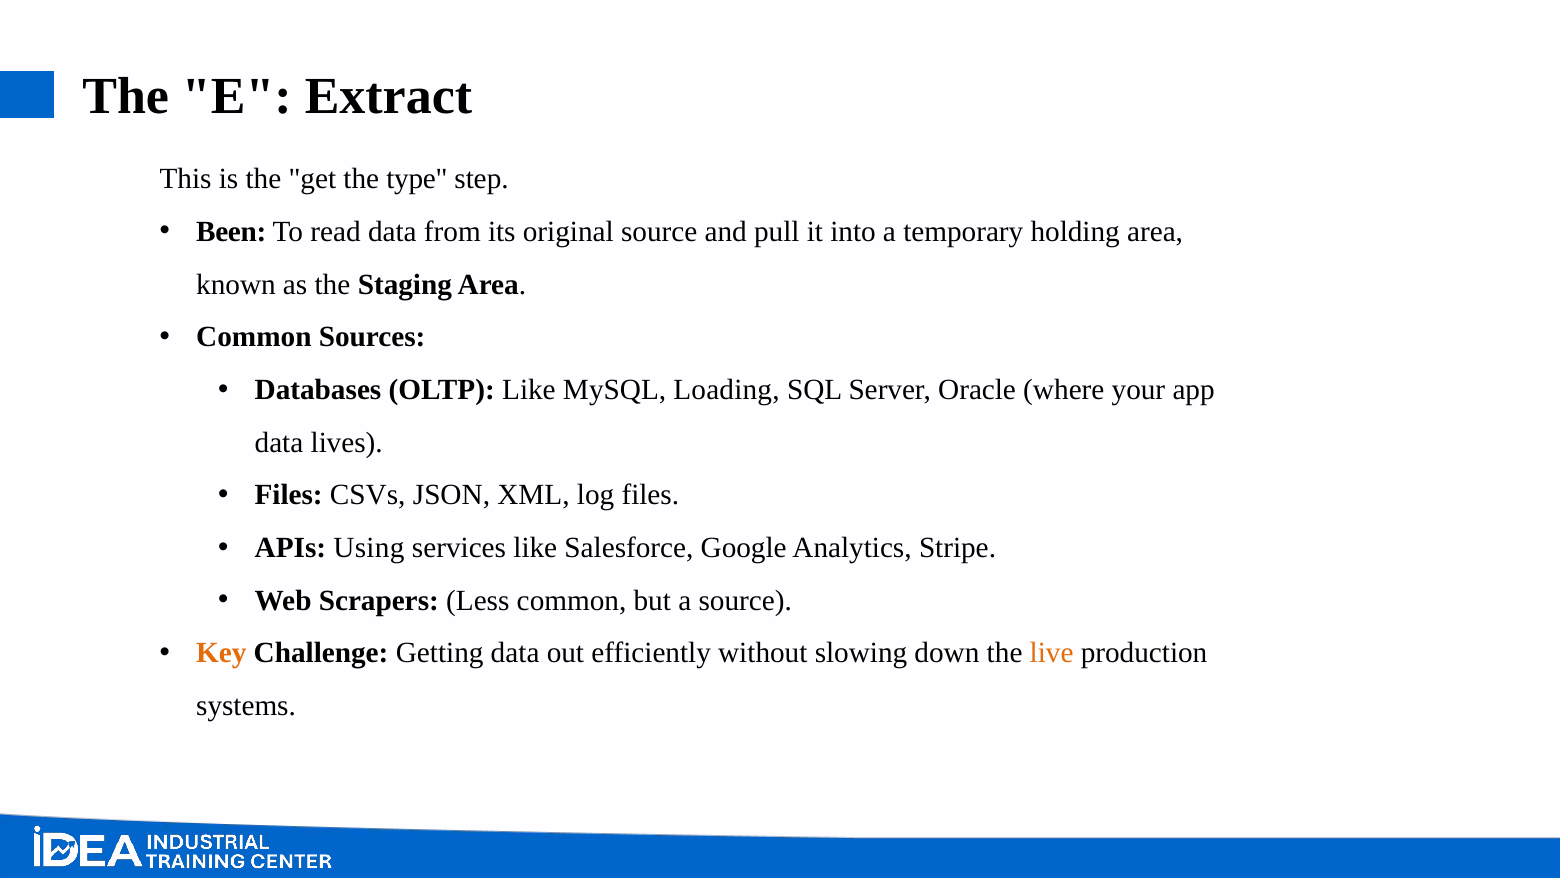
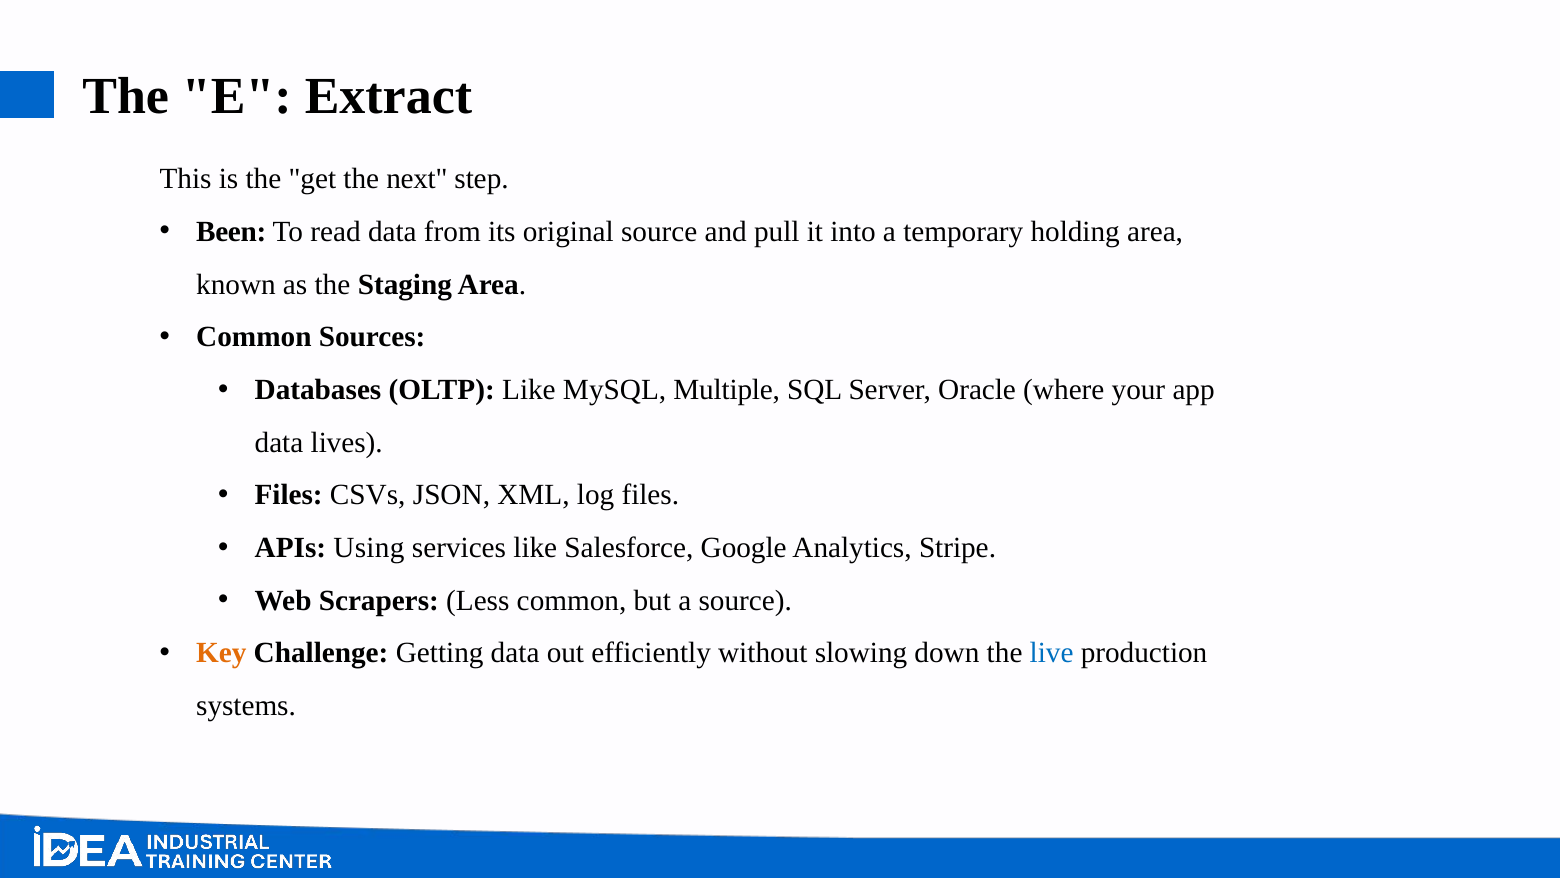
type: type -> next
Loading: Loading -> Multiple
live colour: orange -> blue
